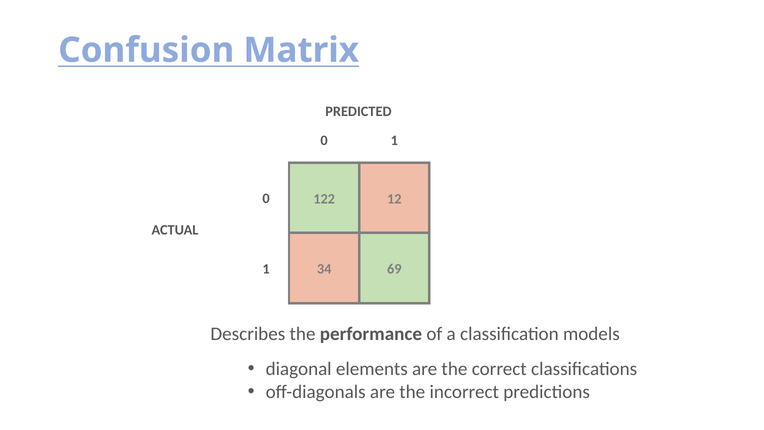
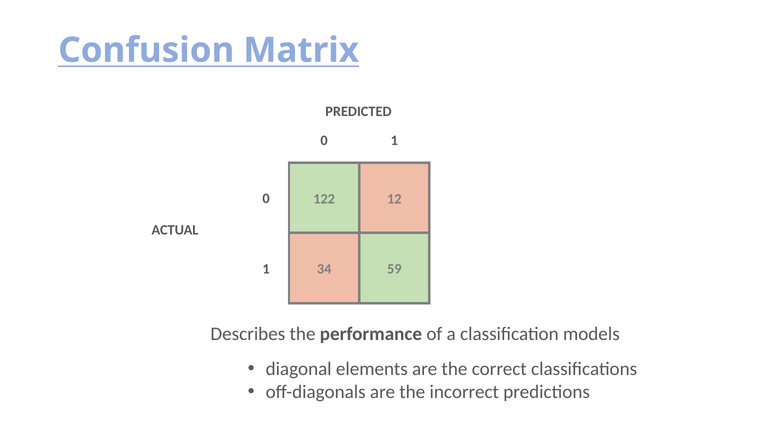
69: 69 -> 59
